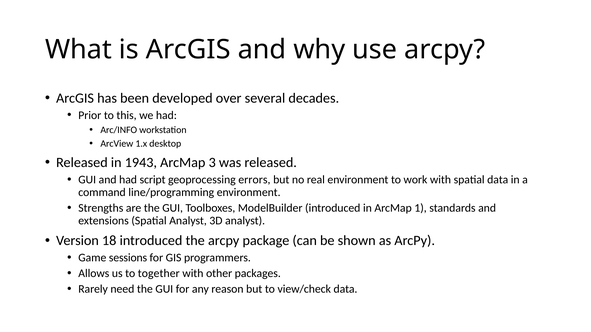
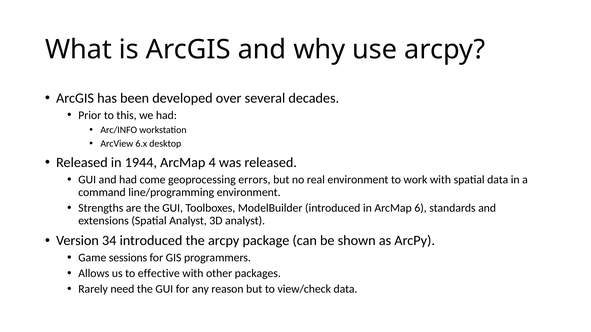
1.x: 1.x -> 6.x
1943: 1943 -> 1944
3: 3 -> 4
script: script -> come
1: 1 -> 6
18: 18 -> 34
together: together -> effective
